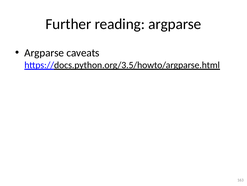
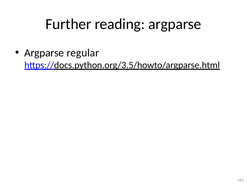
caveats: caveats -> regular
